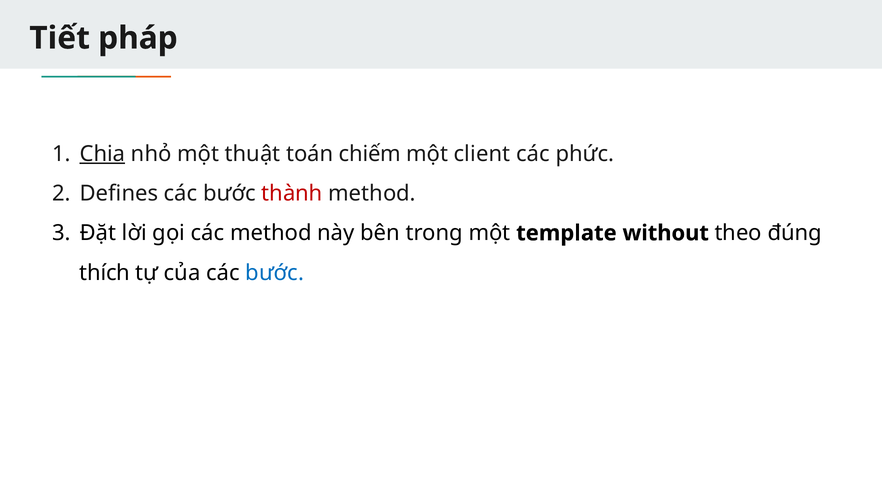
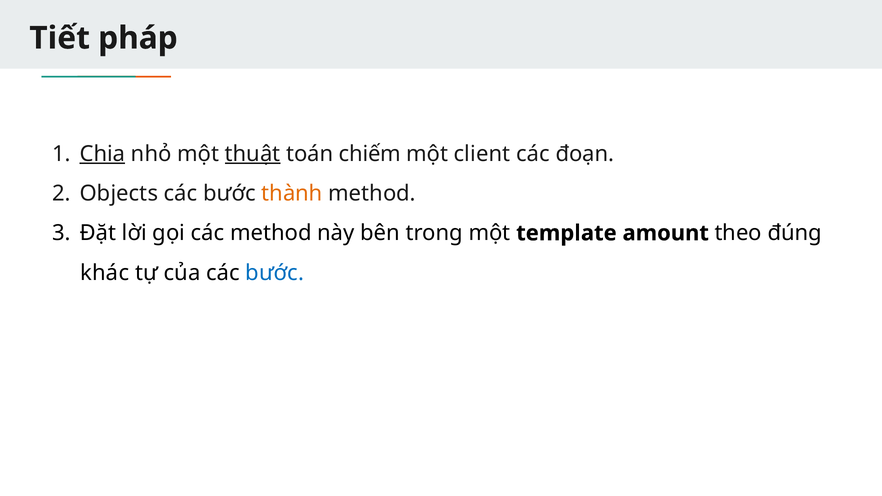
thuật underline: none -> present
phức: phức -> đoạn
Defines: Defines -> Objects
thành colour: red -> orange
without: without -> amount
thích: thích -> khác
